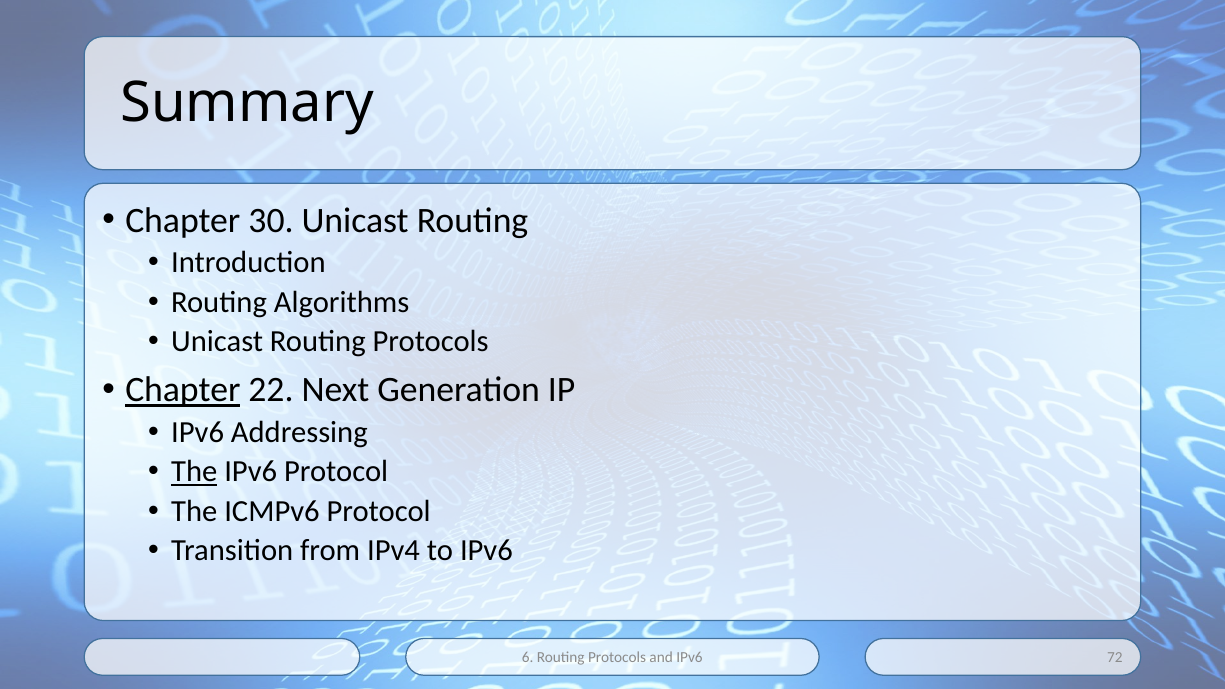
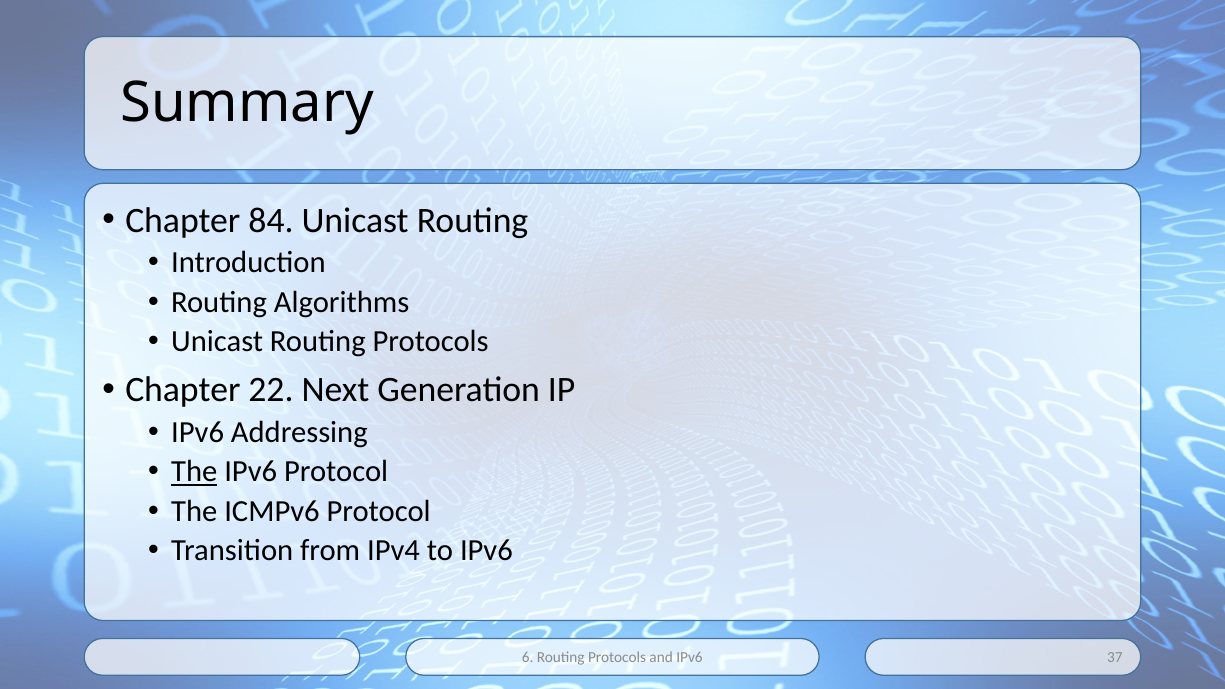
30: 30 -> 84
Chapter at (183, 390) underline: present -> none
72: 72 -> 37
